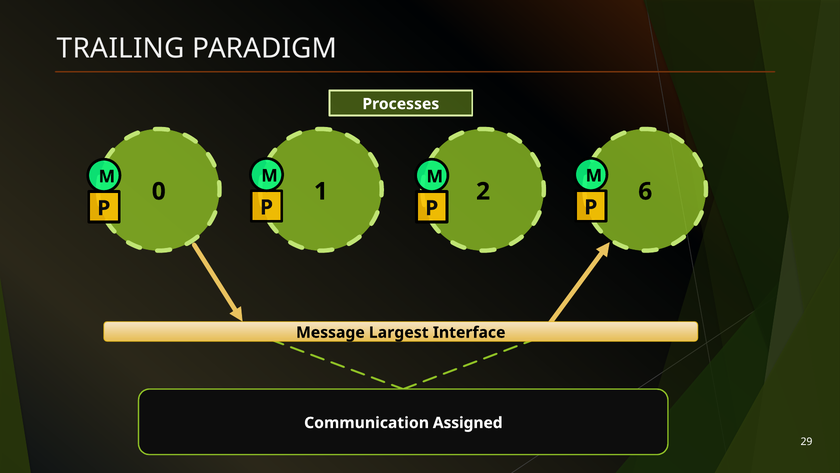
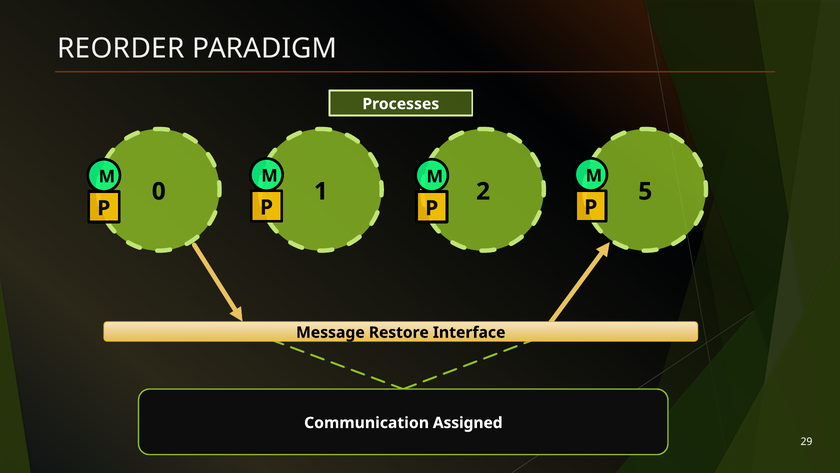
TRAILING: TRAILING -> REORDER
6: 6 -> 5
Largest: Largest -> Restore
